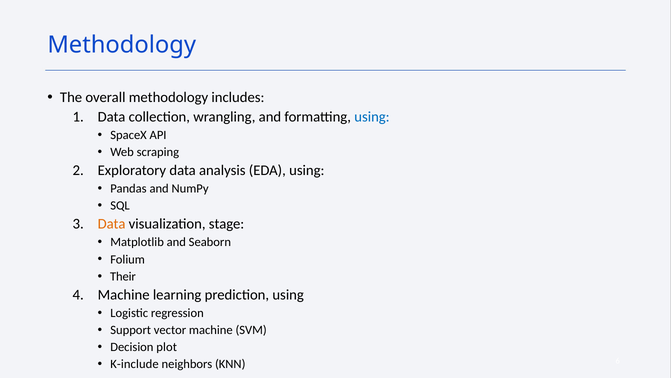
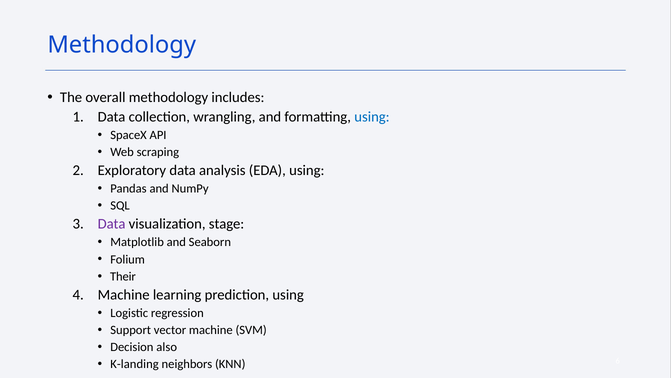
Data at (112, 224) colour: orange -> purple
plot: plot -> also
K-include: K-include -> K-landing
